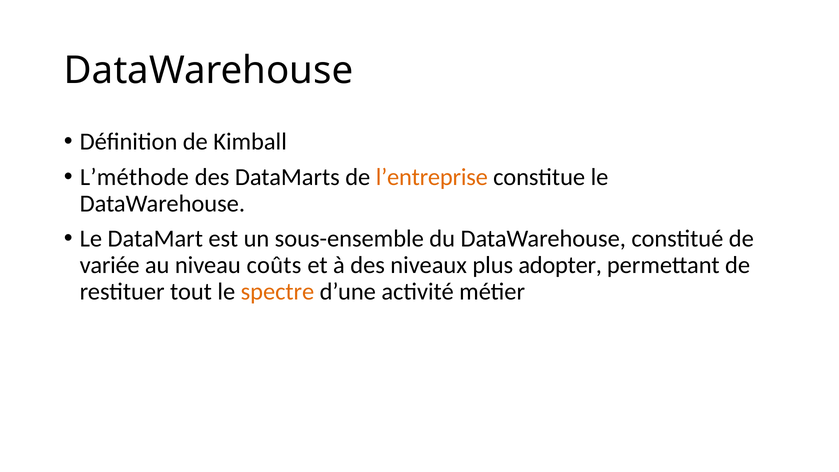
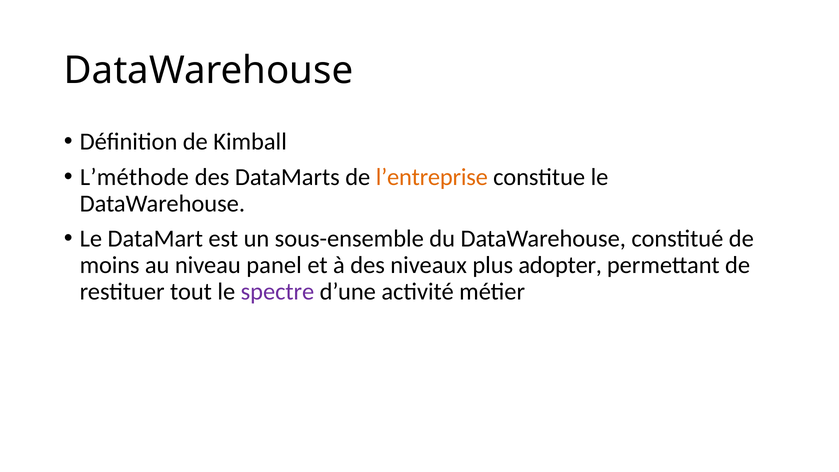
variée: variée -> moins
coûts: coûts -> panel
spectre colour: orange -> purple
